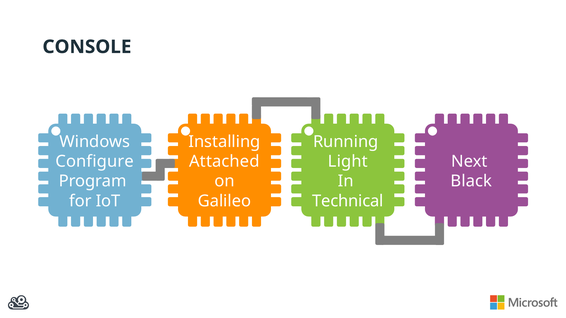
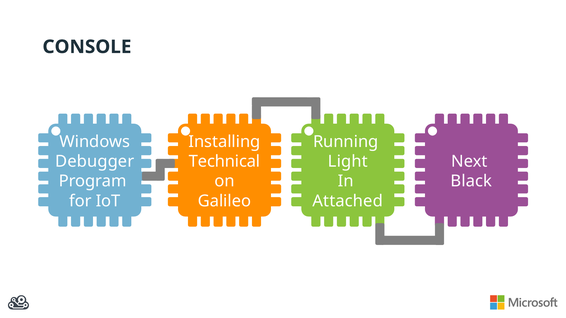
Configure: Configure -> Debugger
Attached: Attached -> Technical
Technical: Technical -> Attached
